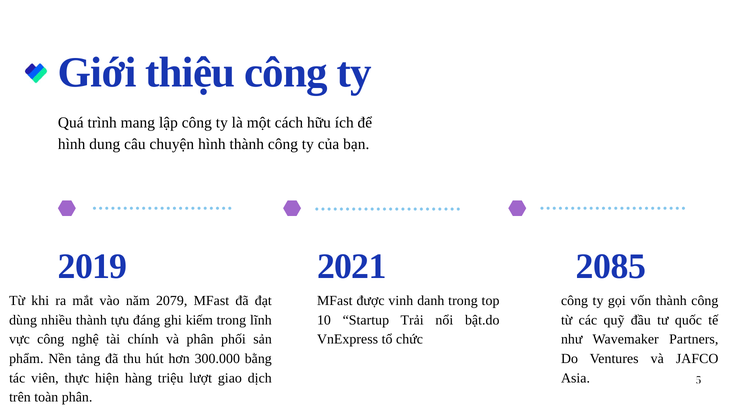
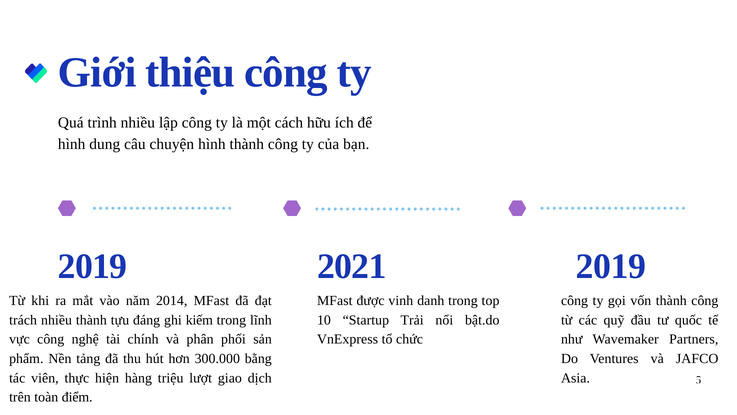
trình mang: mang -> nhiều
2085 at (611, 266): 2085 -> 2019
2079: 2079 -> 2014
dùng: dùng -> trách
toàn phân: phân -> điểm
